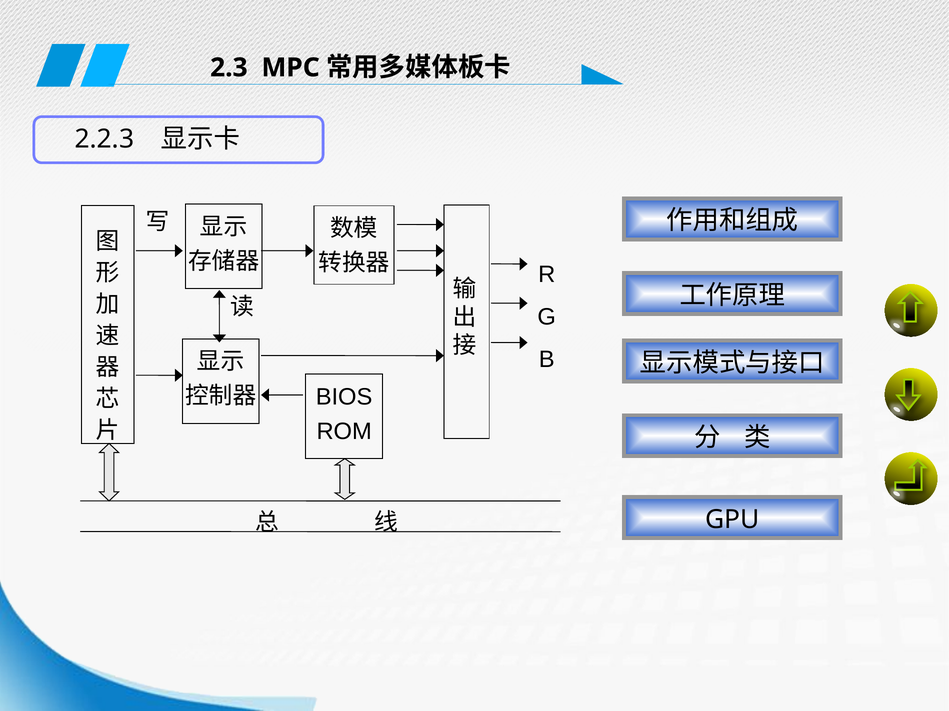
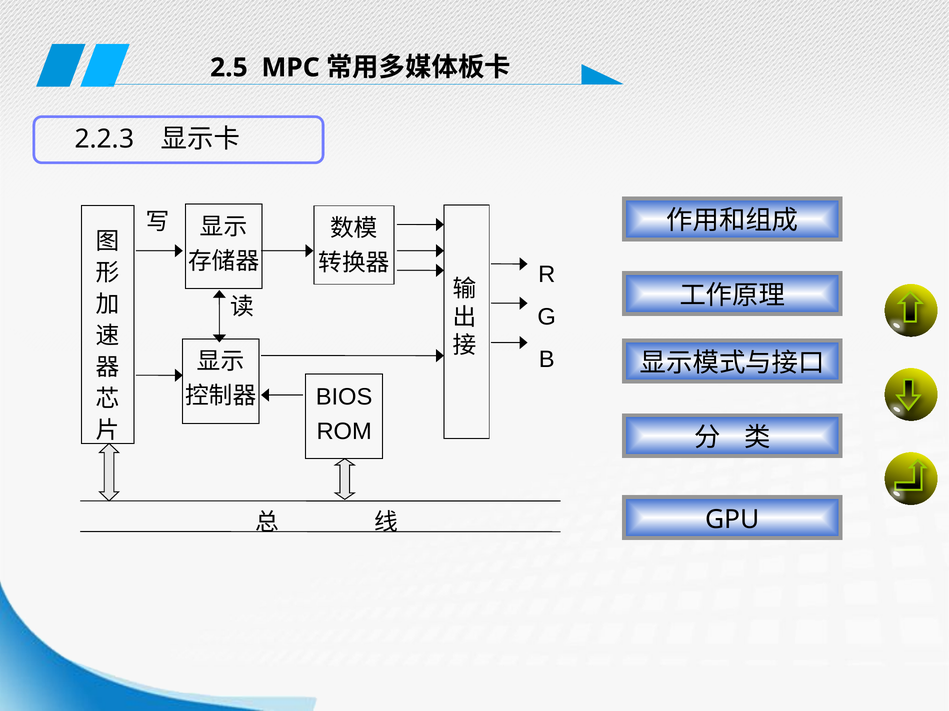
2.3: 2.3 -> 2.5
